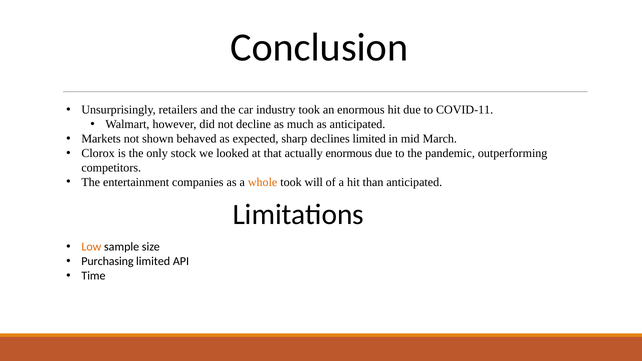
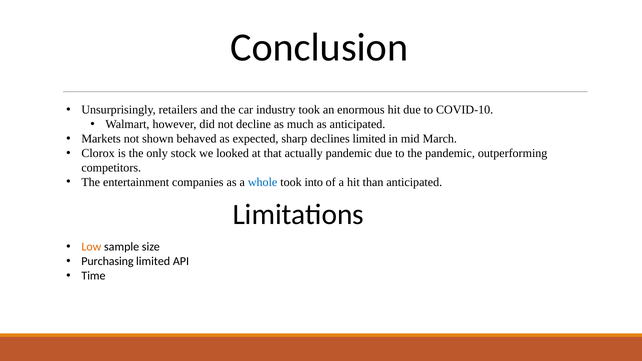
COVID-11: COVID-11 -> COVID-10
actually enormous: enormous -> pandemic
whole colour: orange -> blue
will: will -> into
